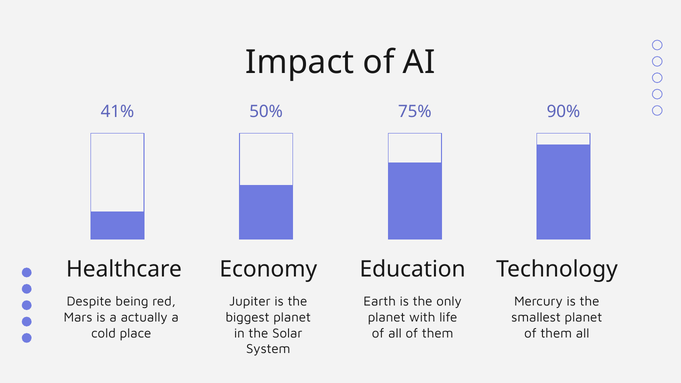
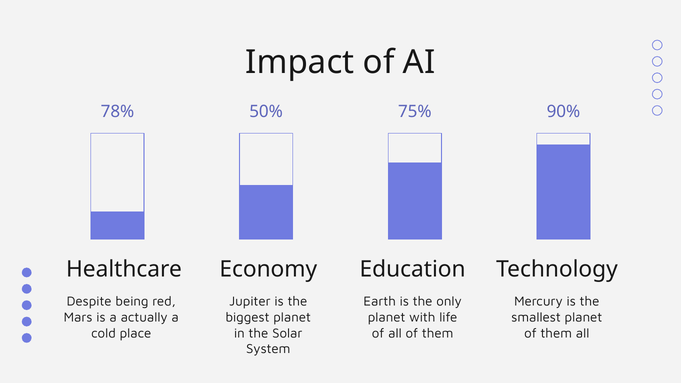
41%: 41% -> 78%
